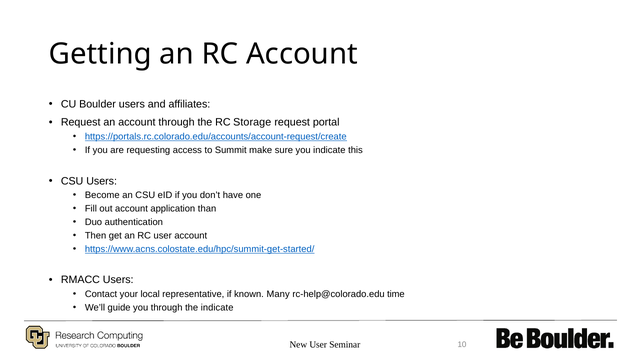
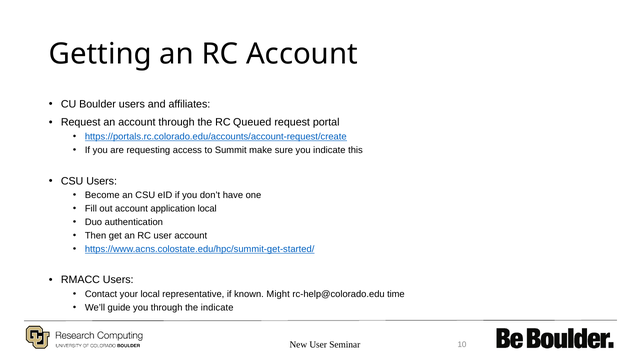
Storage: Storage -> Queued
application than: than -> local
Many: Many -> Might
